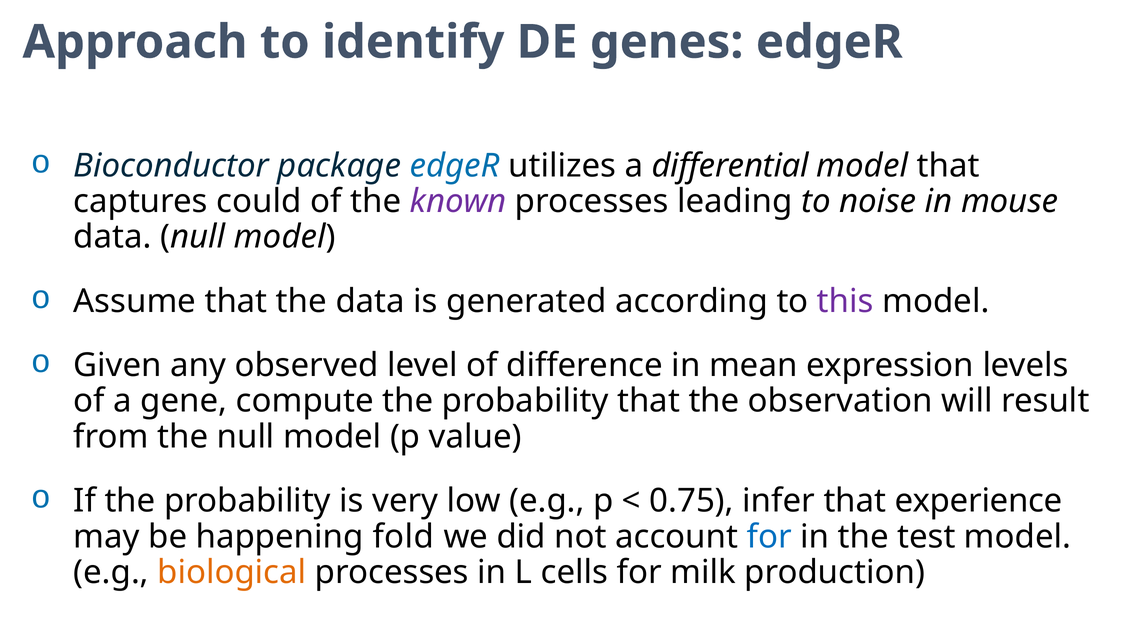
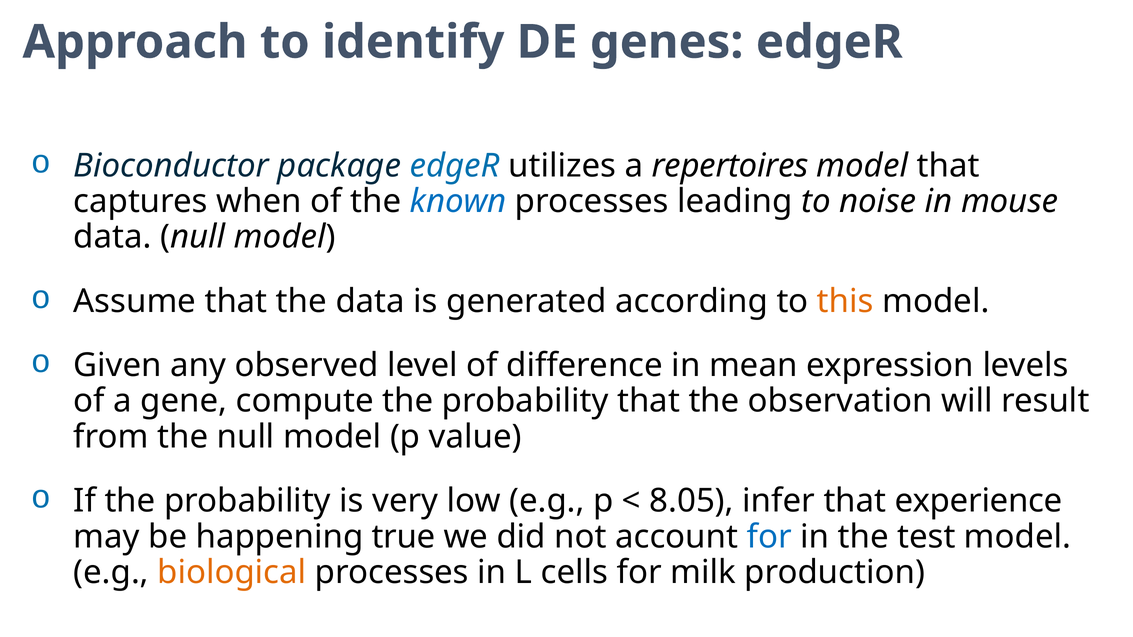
differential: differential -> repertoires
could: could -> when
known colour: purple -> blue
this colour: purple -> orange
0.75: 0.75 -> 8.05
fold: fold -> true
